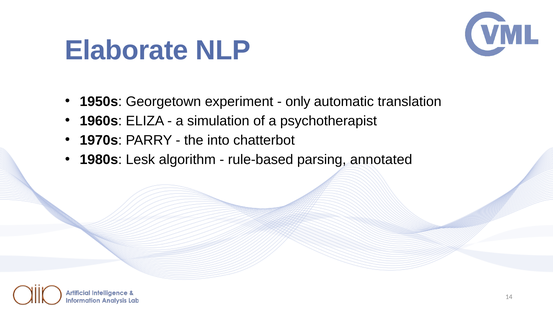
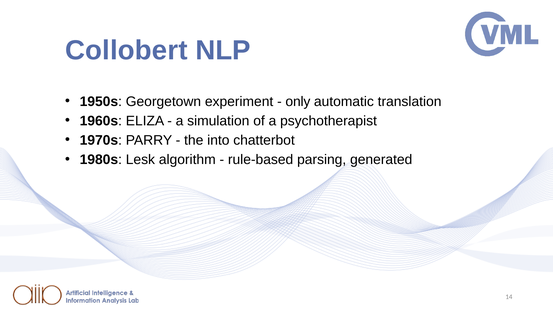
Elaborate: Elaborate -> Collobert
annotated: annotated -> generated
